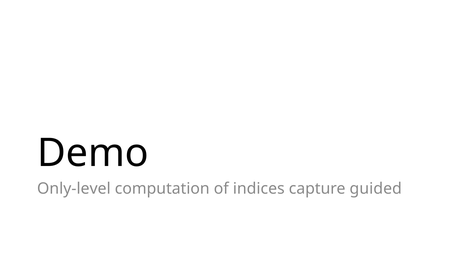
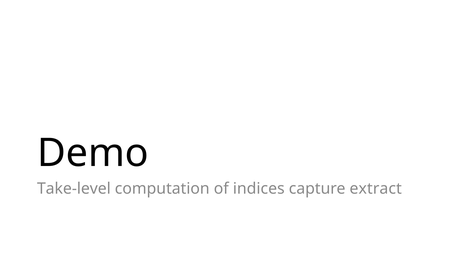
Only-level: Only-level -> Take-level
guided: guided -> extract
